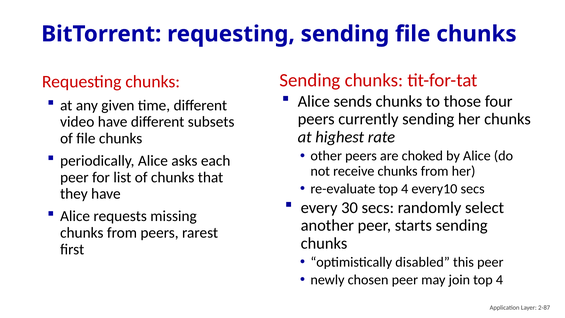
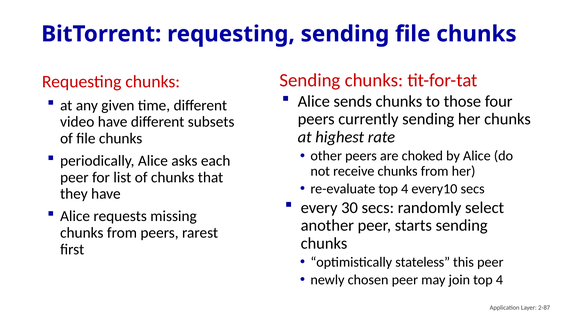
disabled: disabled -> stateless
